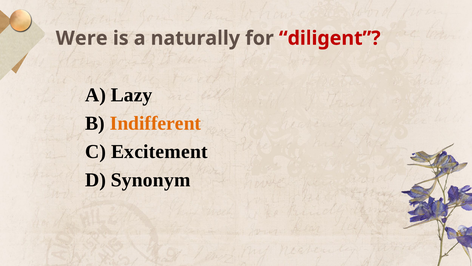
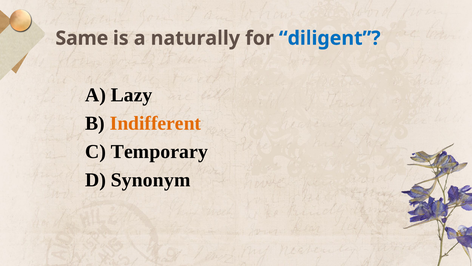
Were: Were -> Same
diligent colour: red -> blue
Excitement: Excitement -> Temporary
